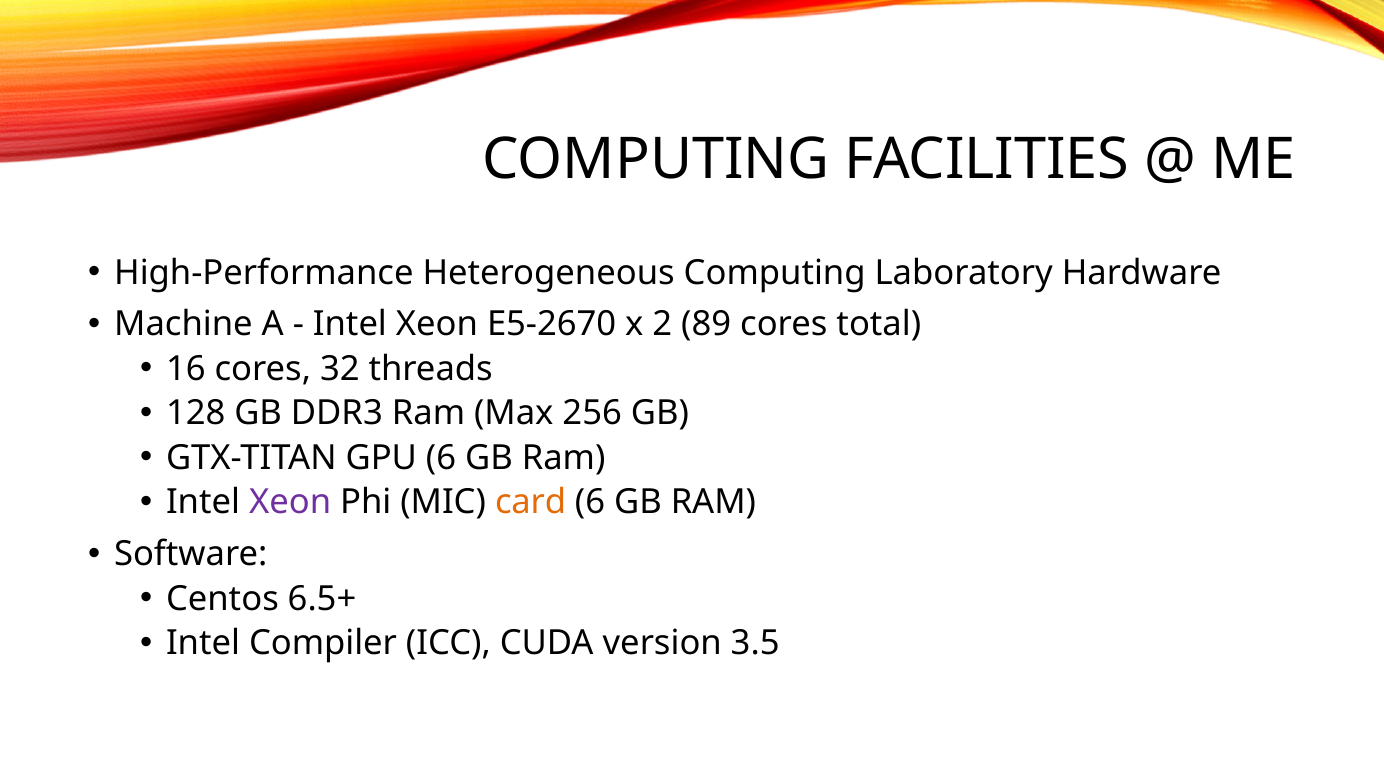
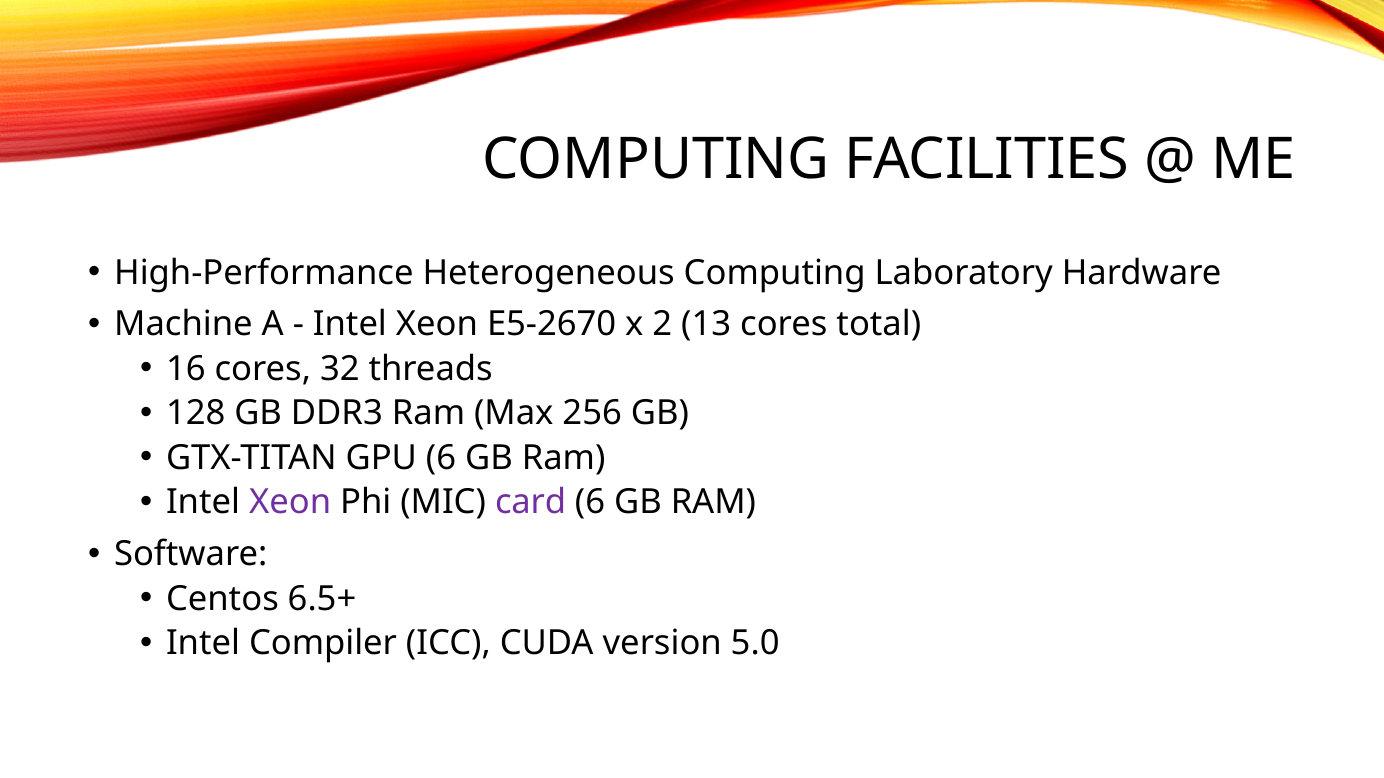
89: 89 -> 13
card colour: orange -> purple
3.5: 3.5 -> 5.0
